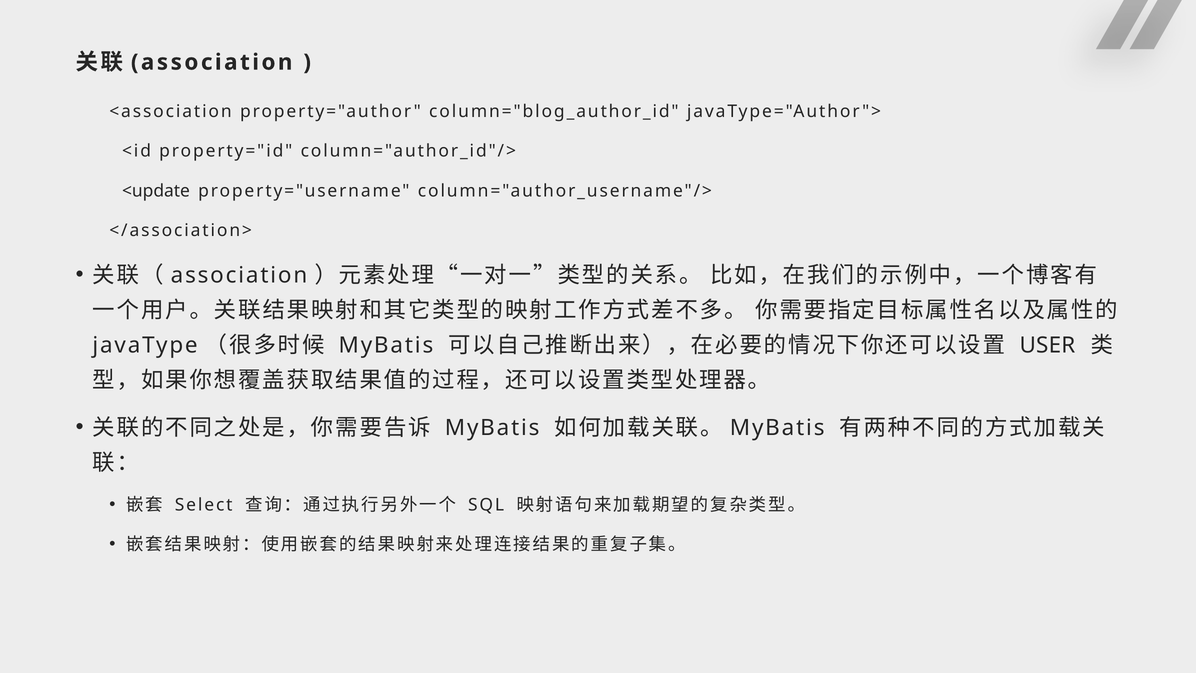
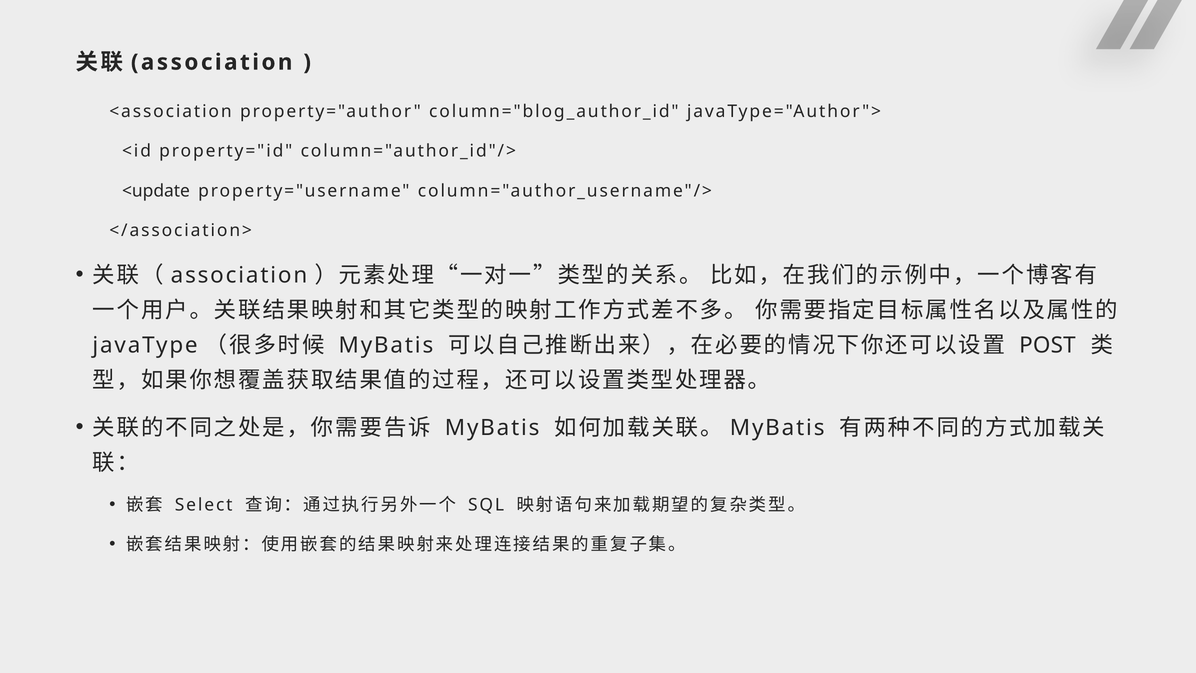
USER: USER -> POST
